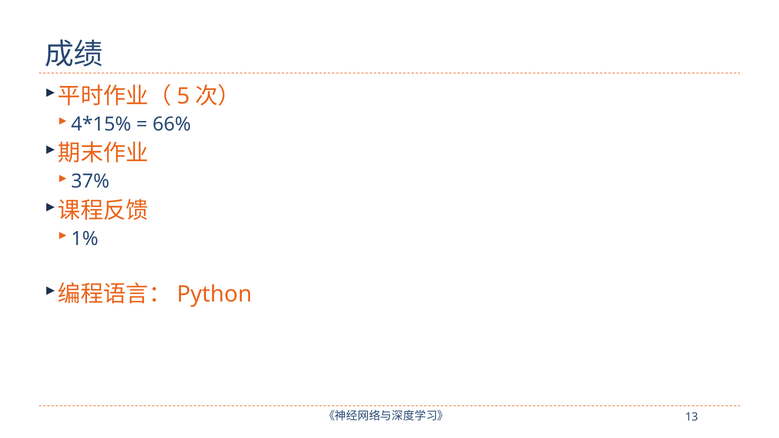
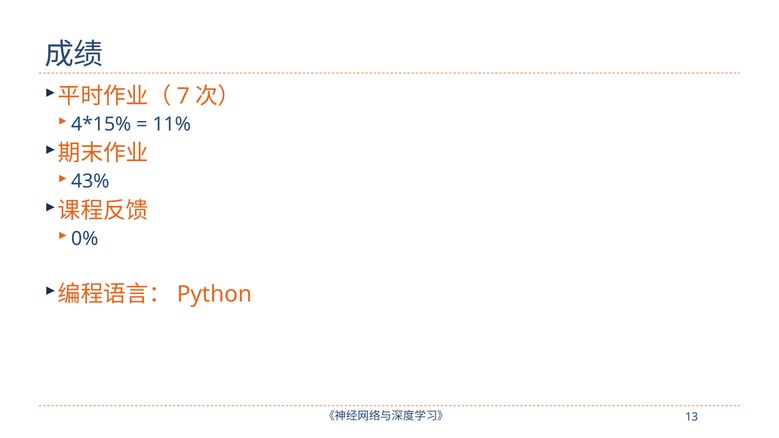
5: 5 -> 7
66%: 66% -> 11%
37%: 37% -> 43%
1%: 1% -> 0%
